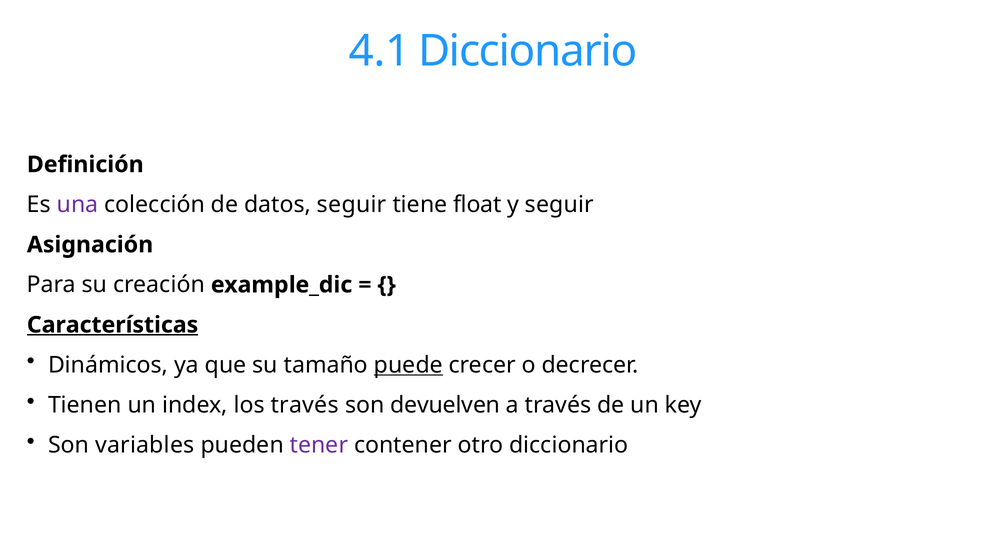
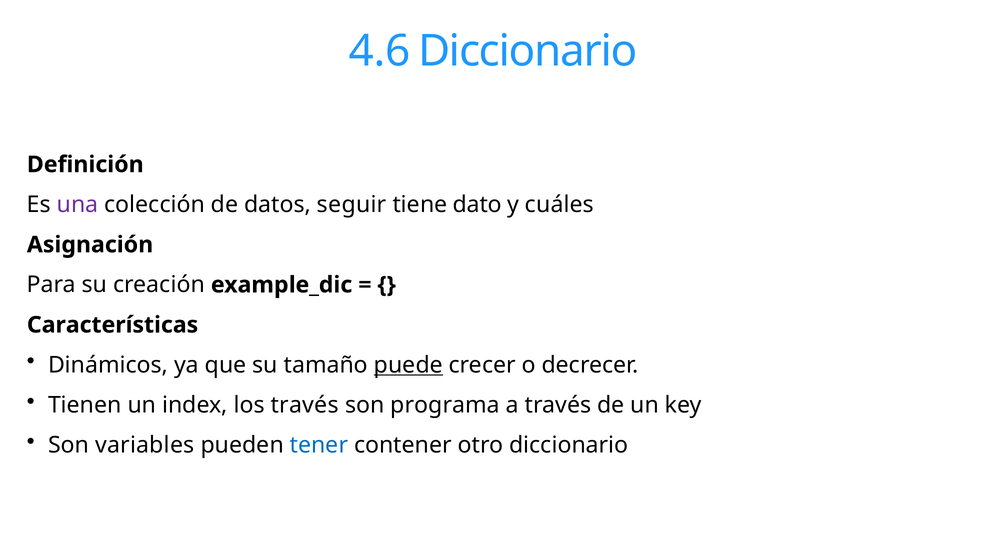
4.1: 4.1 -> 4.6
float: float -> dato
y seguir: seguir -> cuáles
Características underline: present -> none
devuelven: devuelven -> programa
tener colour: purple -> blue
